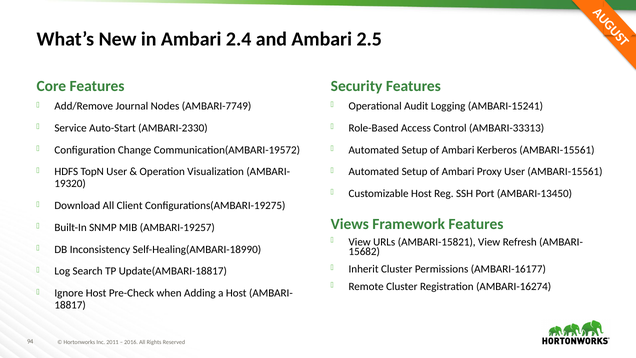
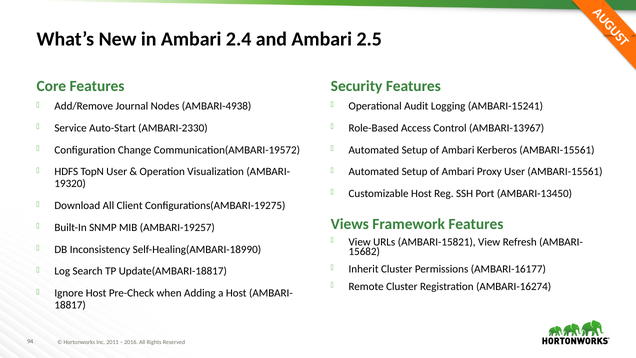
AMBARI-7749: AMBARI-7749 -> AMBARI-4938
AMBARI-33313: AMBARI-33313 -> AMBARI-13967
